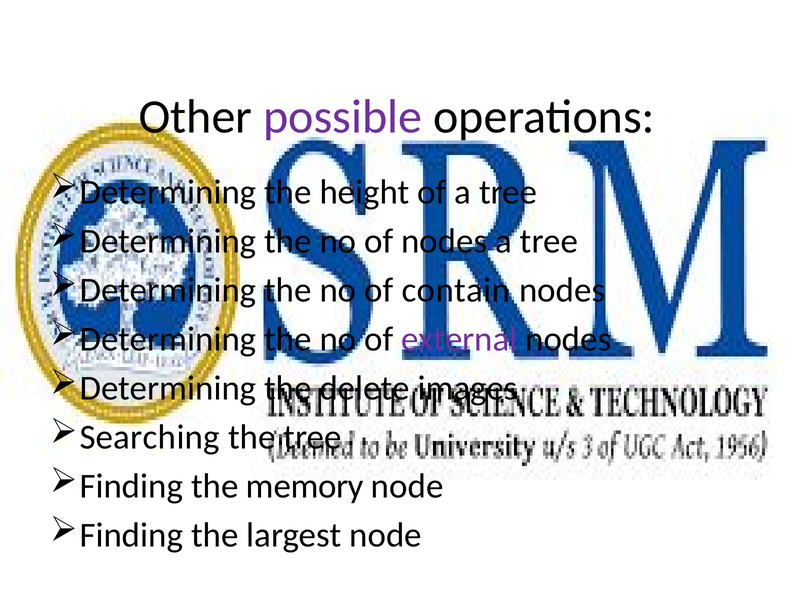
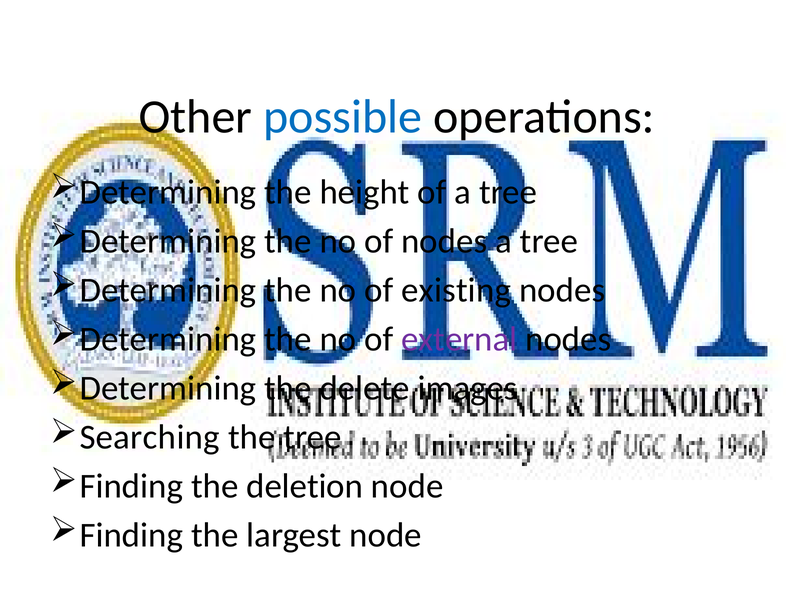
possible colour: purple -> blue
contain: contain -> existing
memory: memory -> deletion
